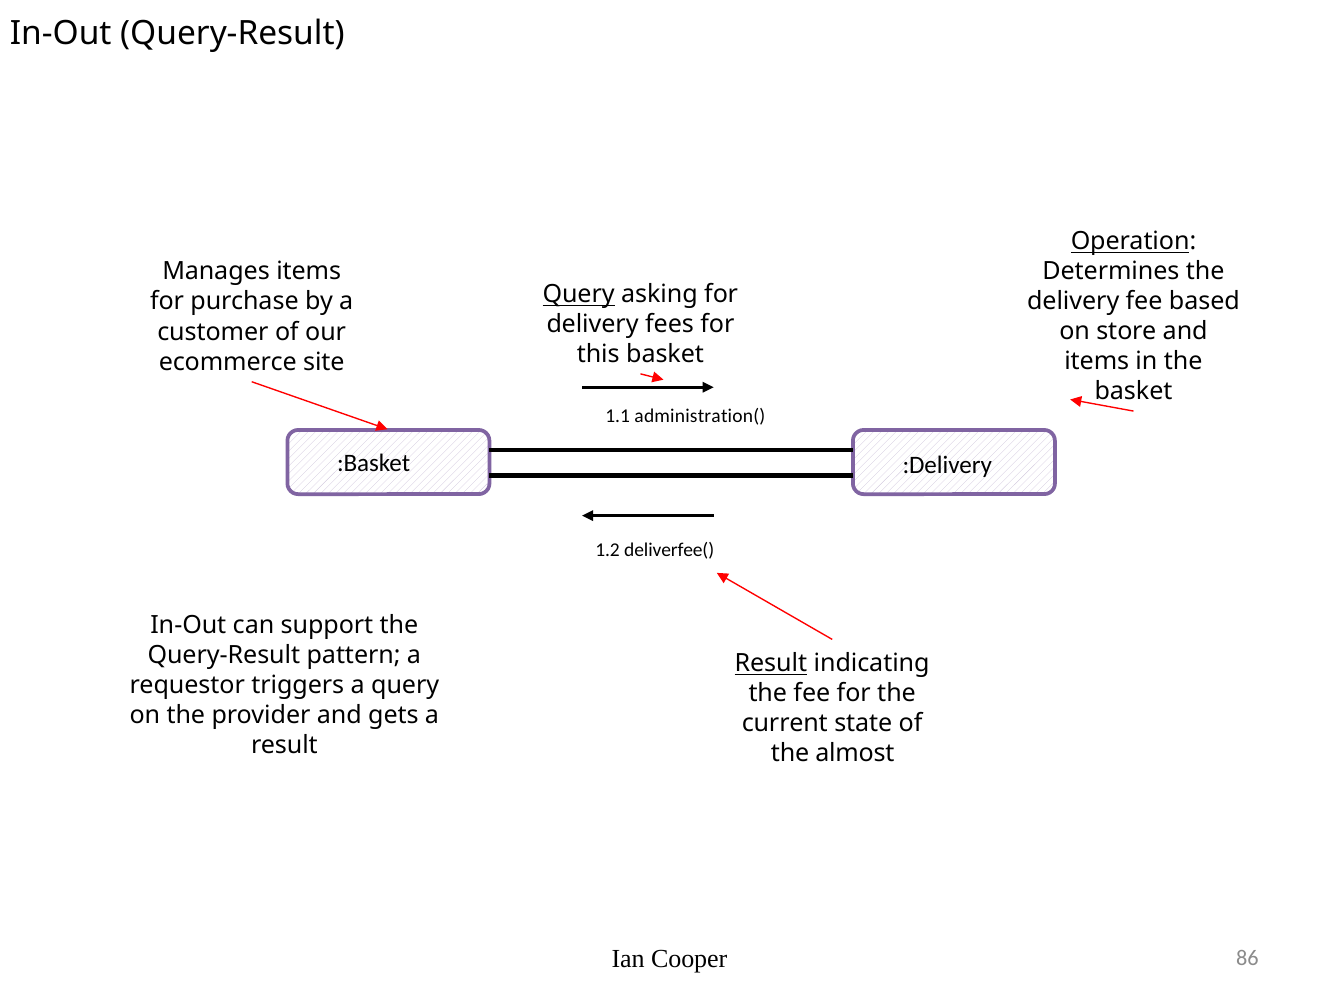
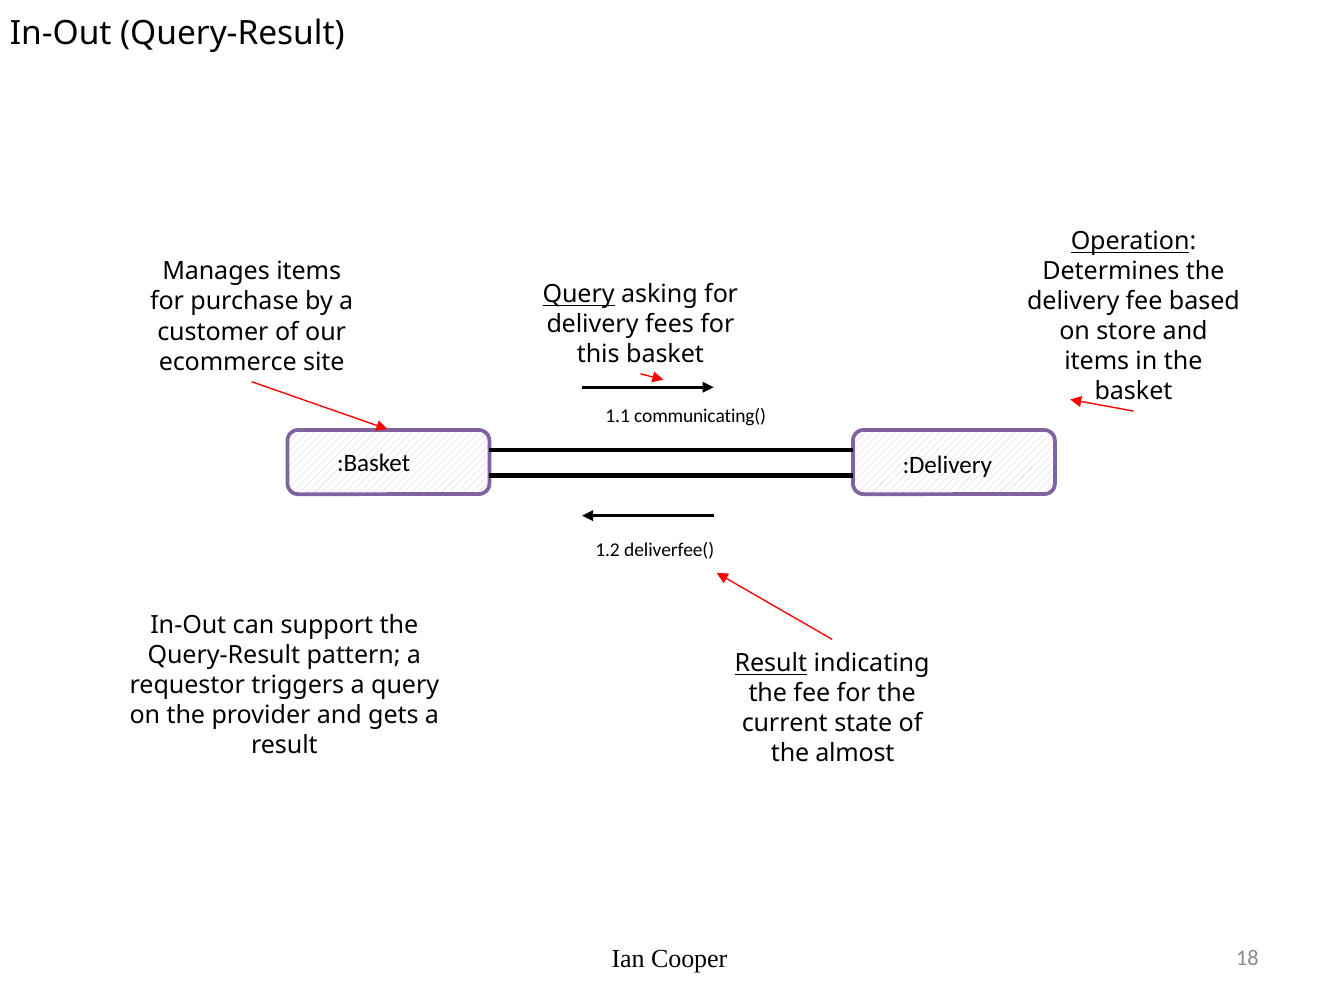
administration(: administration( -> communicating(
86: 86 -> 18
